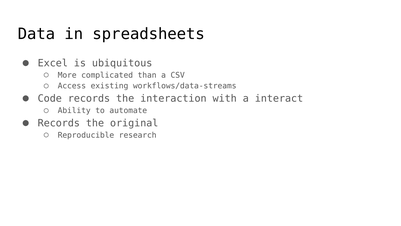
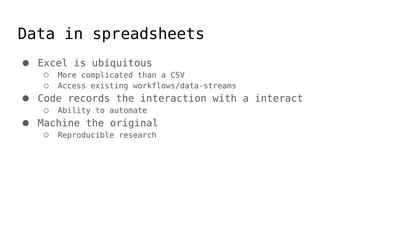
Records at (59, 123): Records -> Machine
